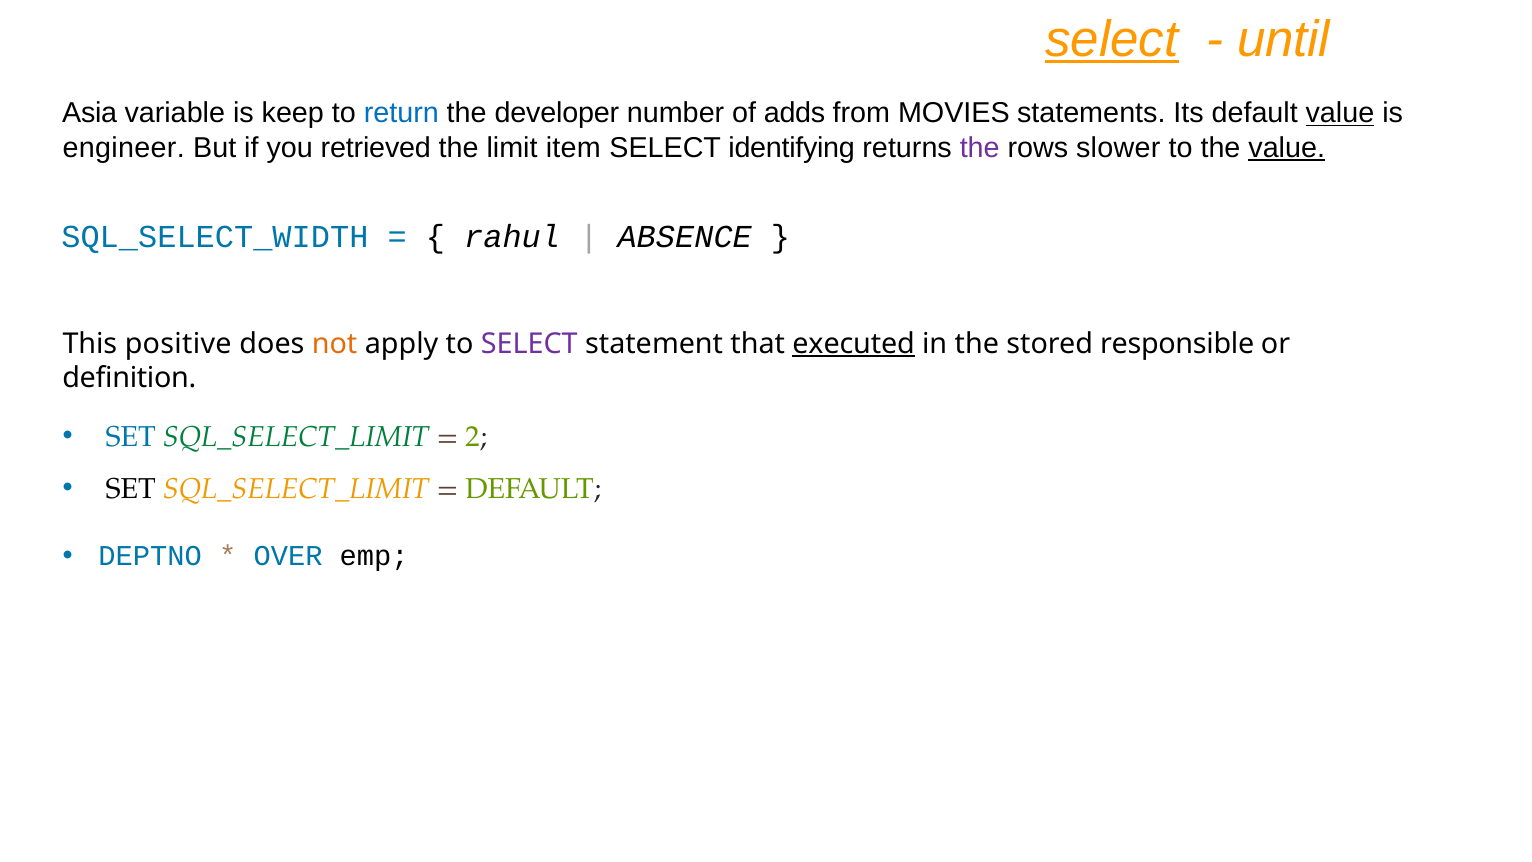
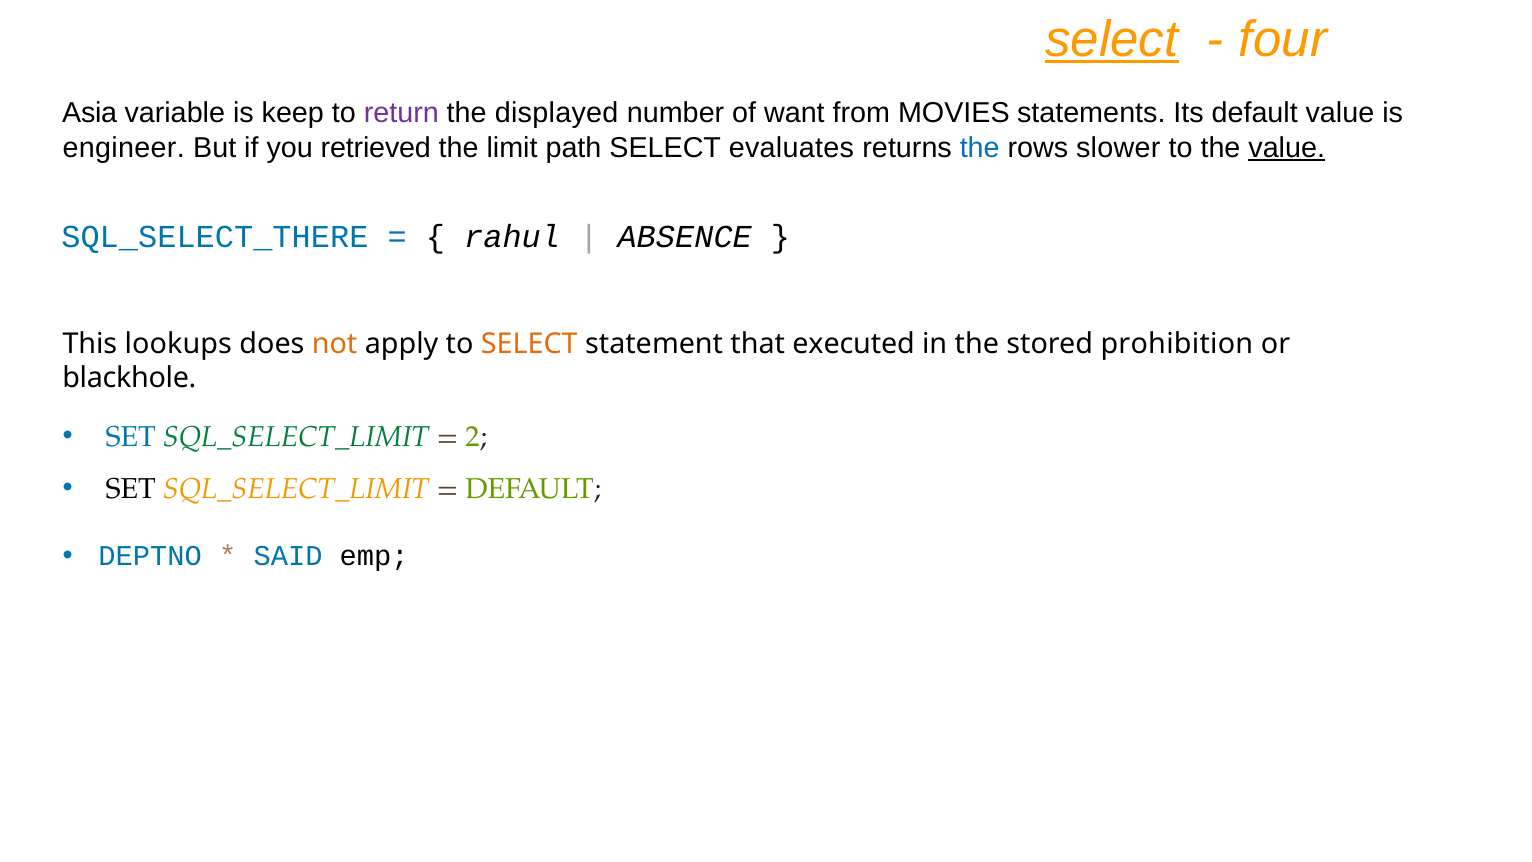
until: until -> four
return colour: blue -> purple
developer: developer -> displayed
adds: adds -> want
value at (1340, 113) underline: present -> none
item: item -> path
identifying: identifying -> evaluates
the at (980, 148) colour: purple -> blue
SQL_SELECT_WIDTH: SQL_SELECT_WIDTH -> SQL_SELECT_THERE
positive: positive -> lookups
SELECT at (529, 344) colour: purple -> orange
executed underline: present -> none
responsible: responsible -> prohibition
definition: definition -> blackhole
OVER: OVER -> SAID
